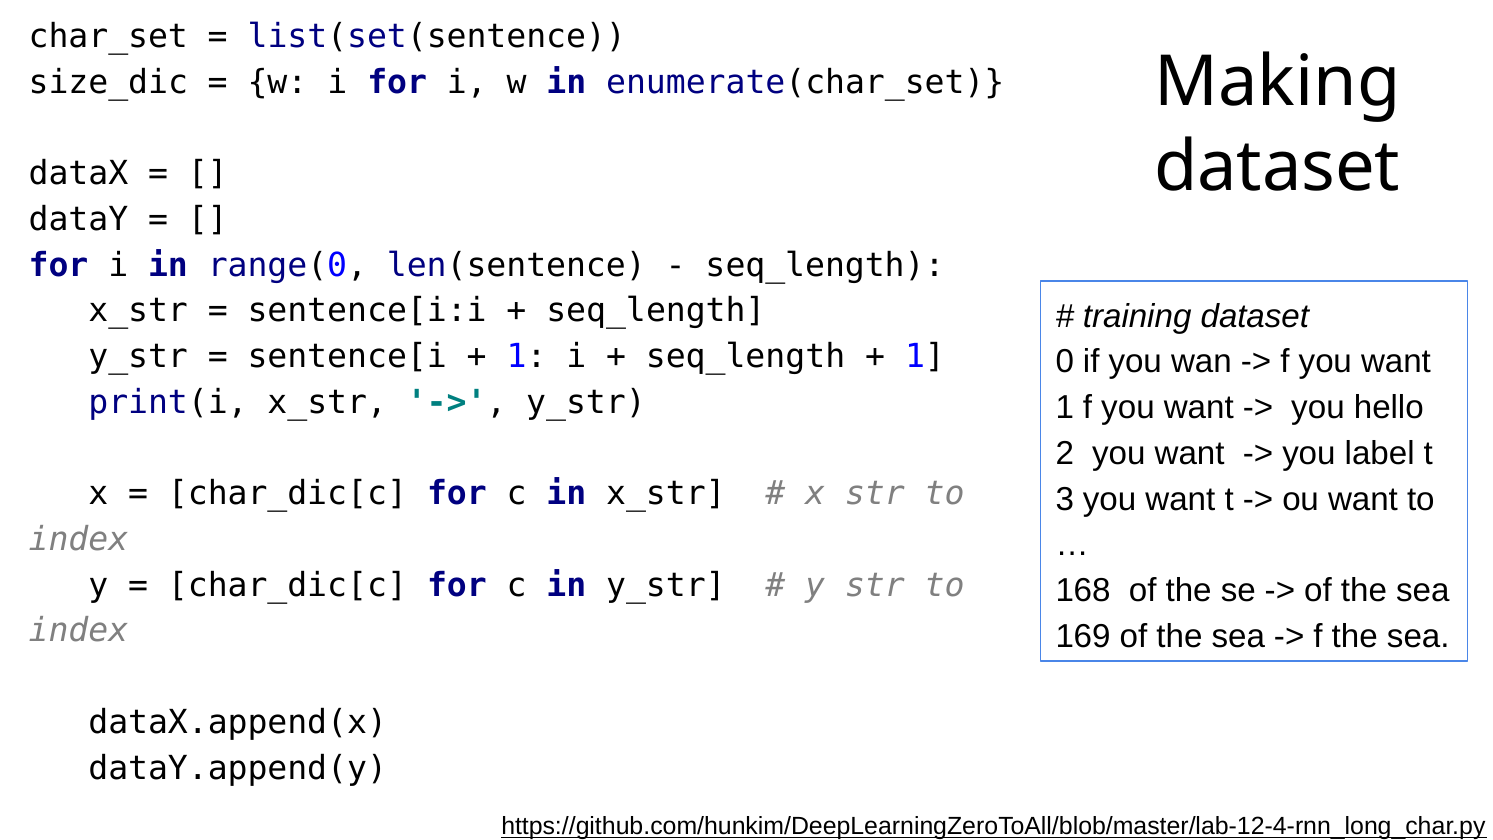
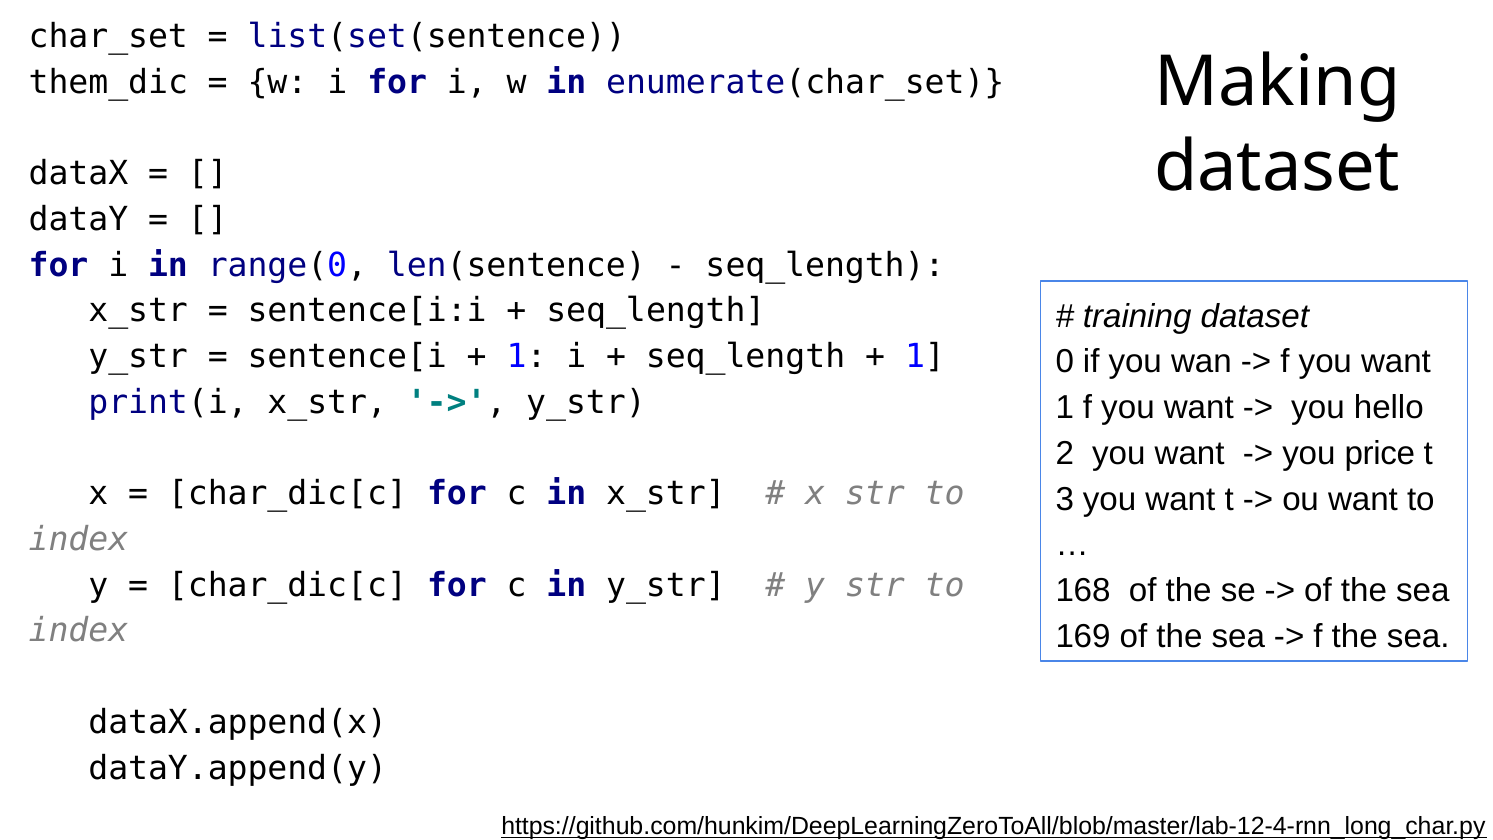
size_dic: size_dic -> them_dic
label: label -> price
